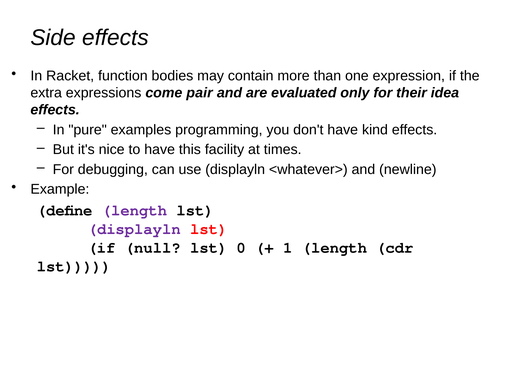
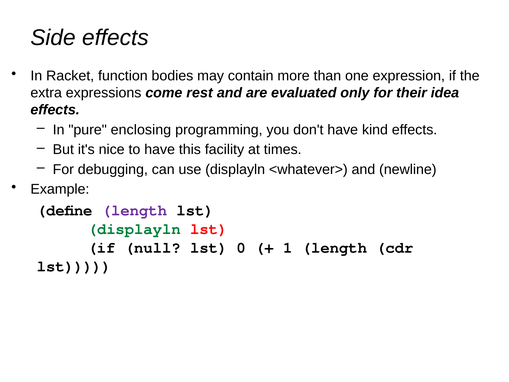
pair: pair -> rest
examples: examples -> enclosing
displayln at (134, 229) colour: purple -> green
